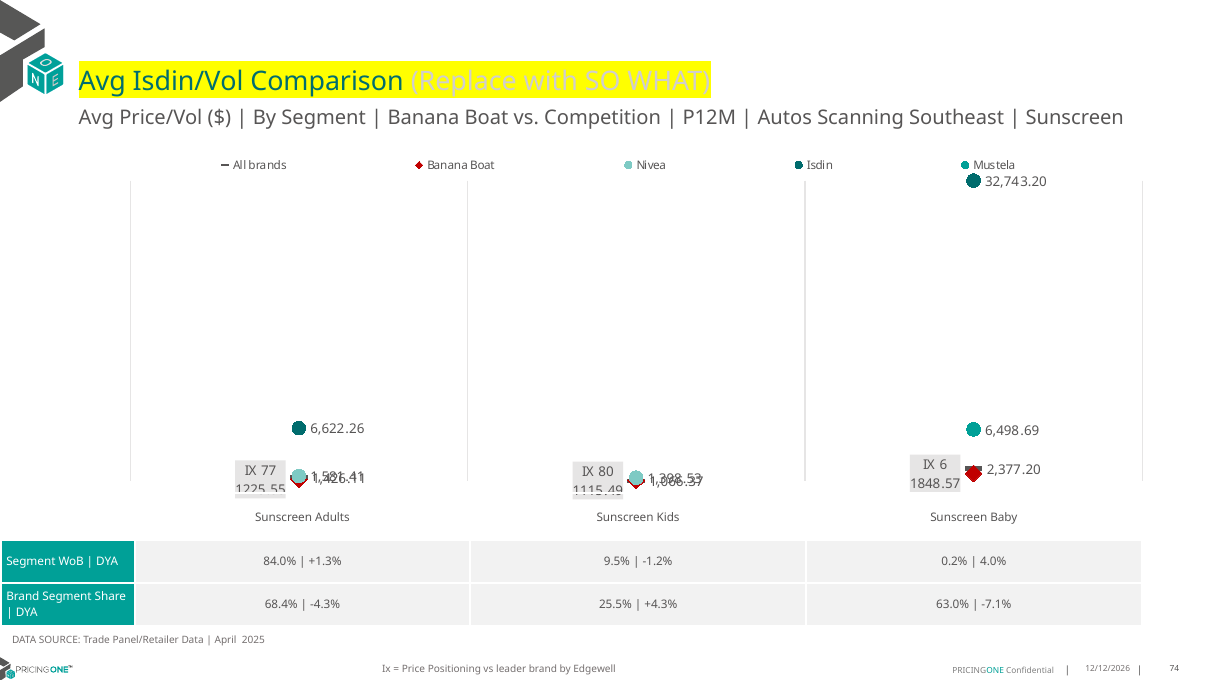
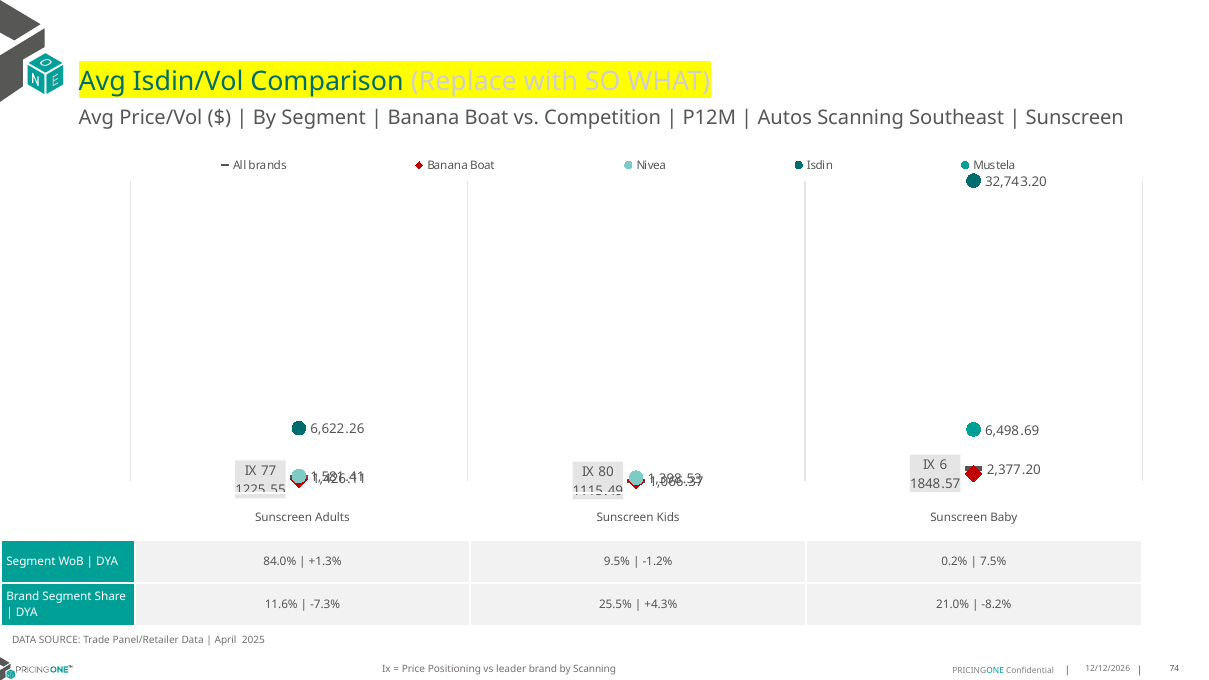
4.0%: 4.0% -> 7.5%
68.4%: 68.4% -> 11.6%
-4.3%: -4.3% -> -7.3%
63.0%: 63.0% -> 21.0%
-7.1%: -7.1% -> -8.2%
by Edgewell: Edgewell -> Scanning
